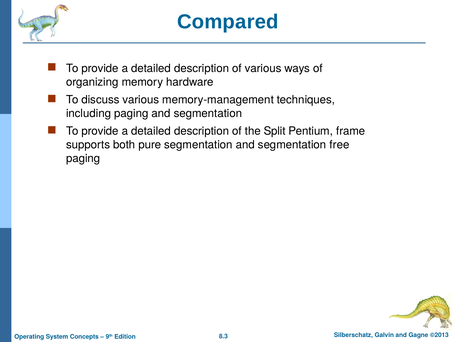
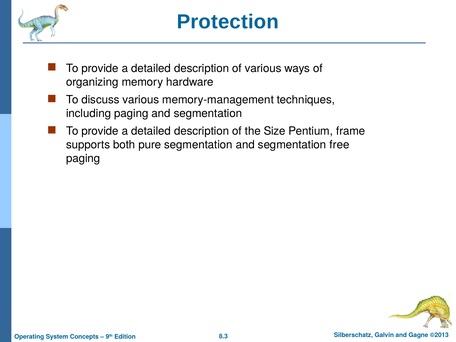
Compared: Compared -> Protection
Split: Split -> Size
